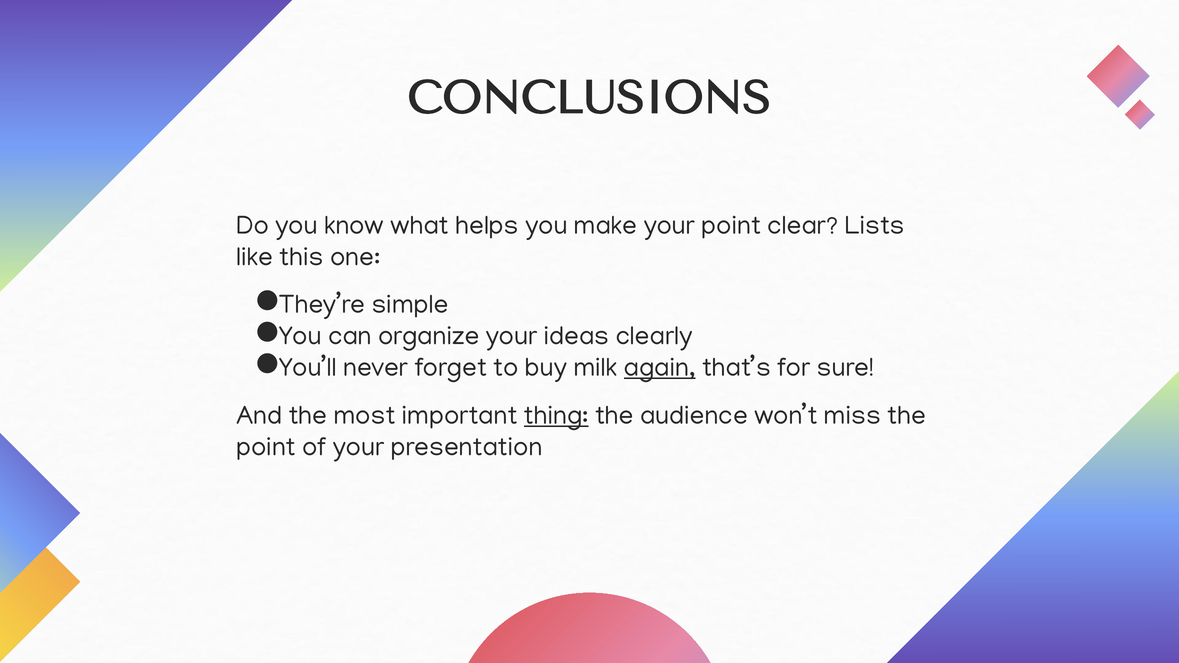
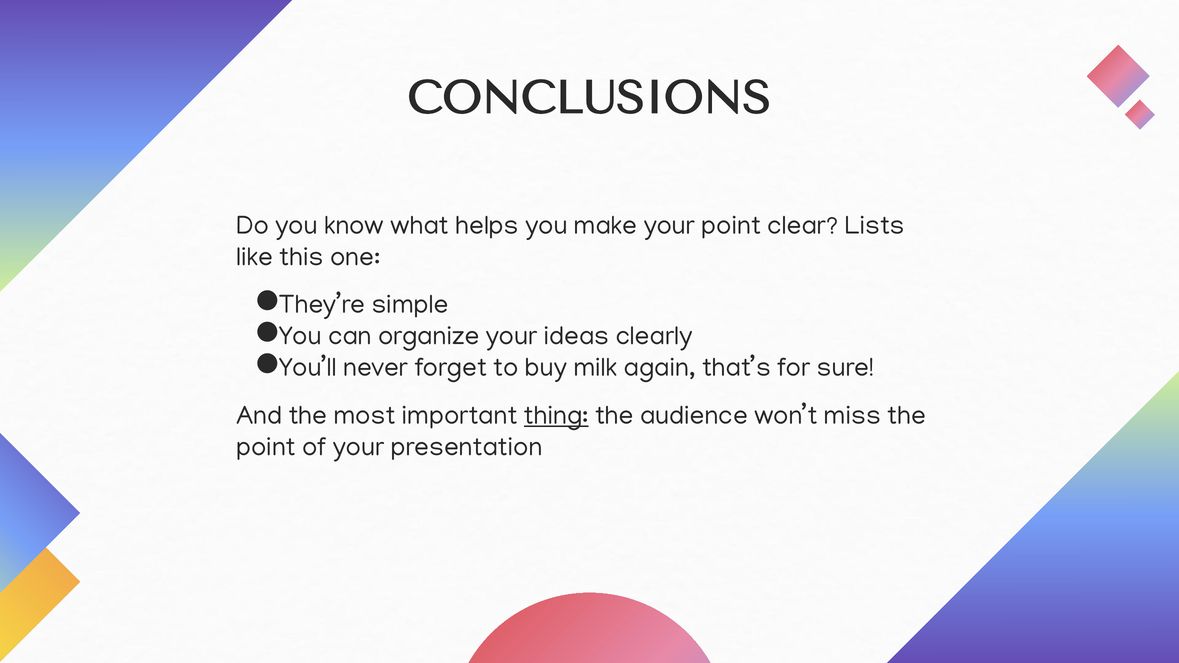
again underline: present -> none
